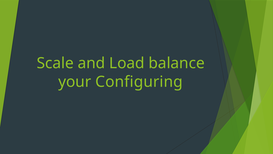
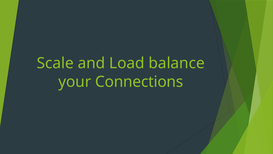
Configuring: Configuring -> Connections
